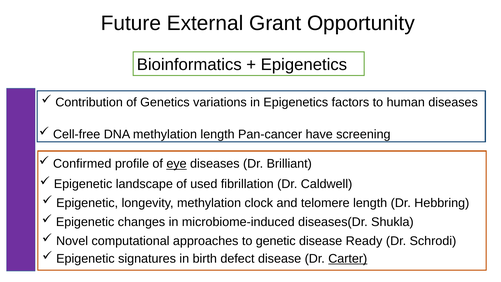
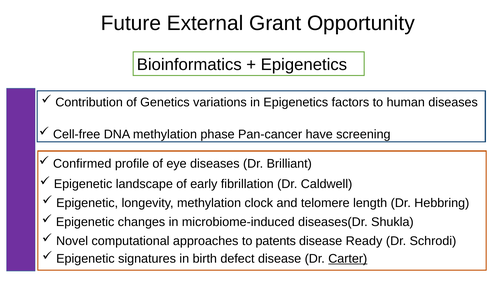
methylation length: length -> phase
eye underline: present -> none
used: used -> early
genetic: genetic -> patents
